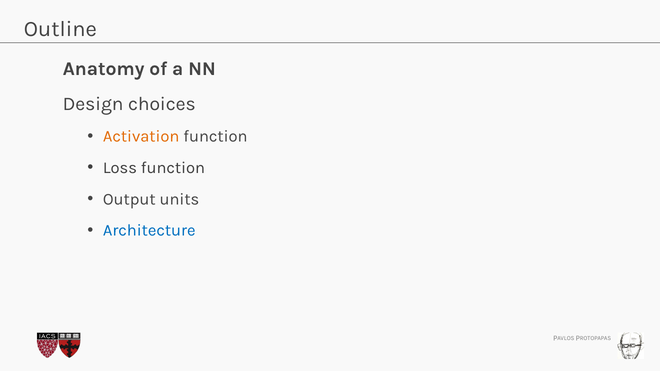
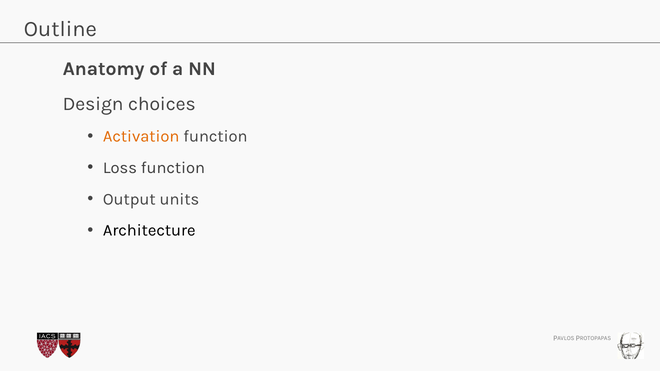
Architecture colour: blue -> black
